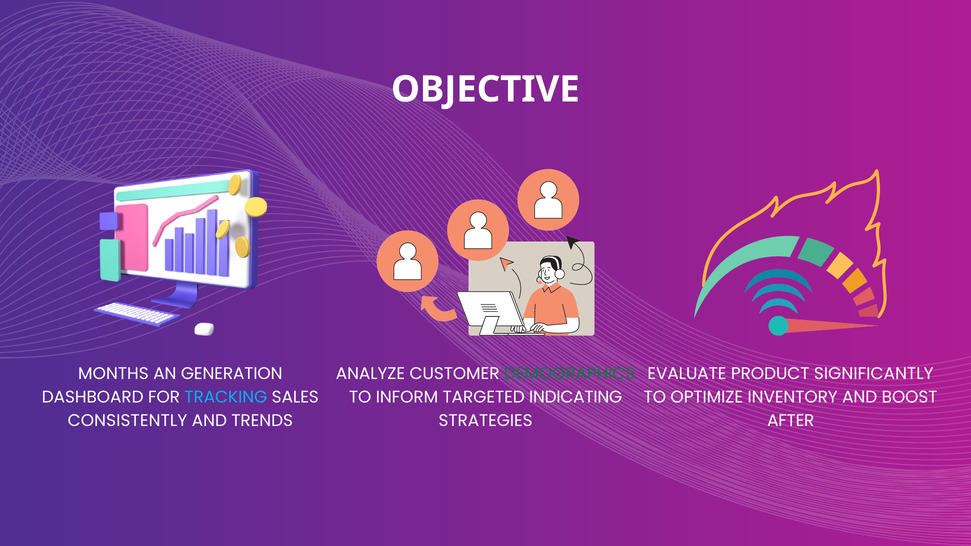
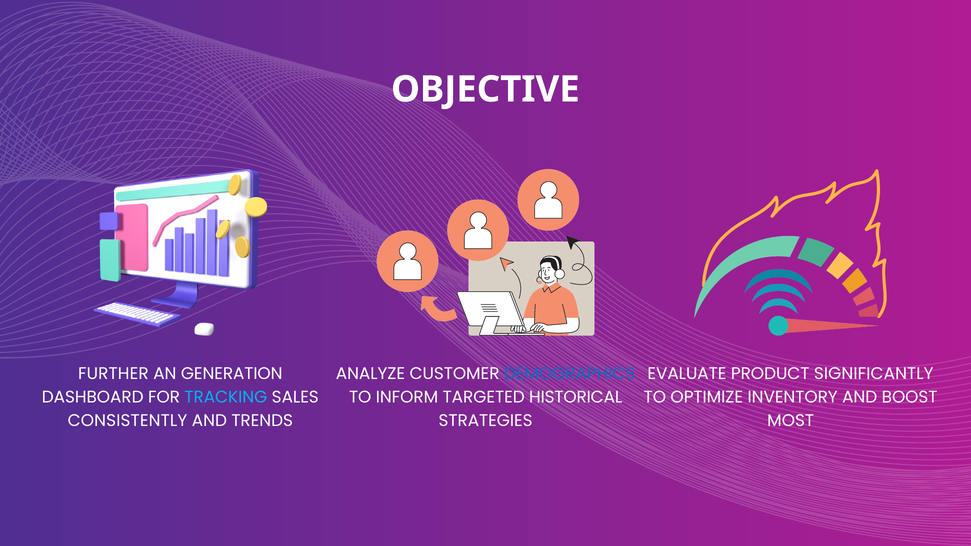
MONTHS: MONTHS -> FURTHER
DEMOGRAPHICS colour: green -> blue
INDICATING: INDICATING -> HISTORICAL
AFTER: AFTER -> MOST
